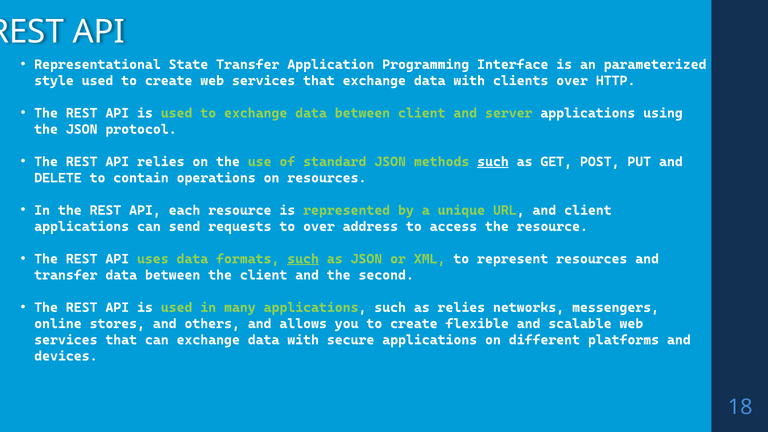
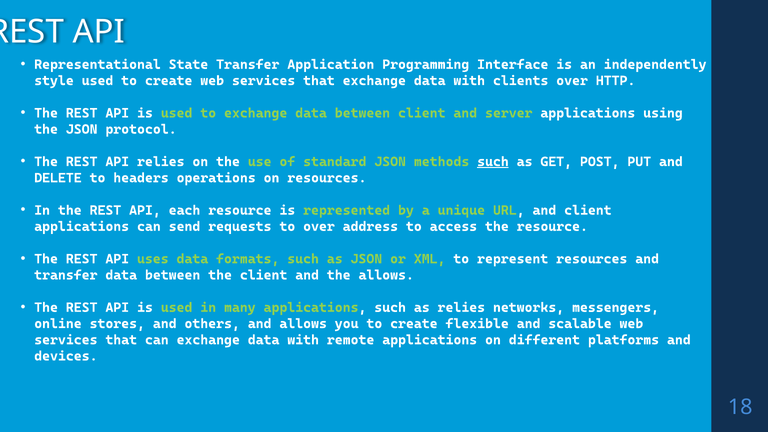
parameterized: parameterized -> independently
contain: contain -> headers
such at (303, 259) underline: present -> none
the second: second -> allows
secure: secure -> remote
